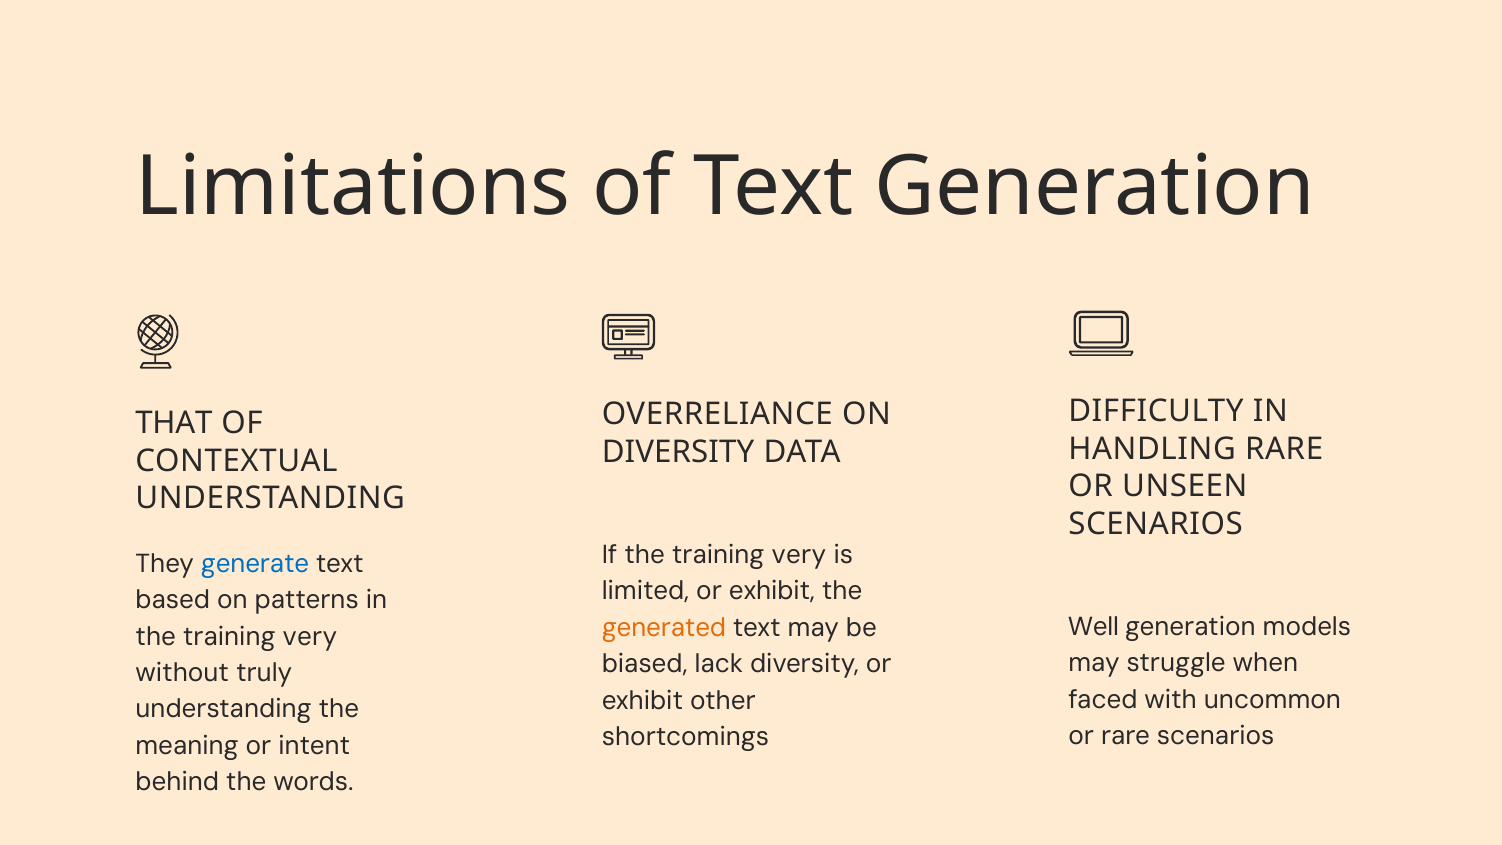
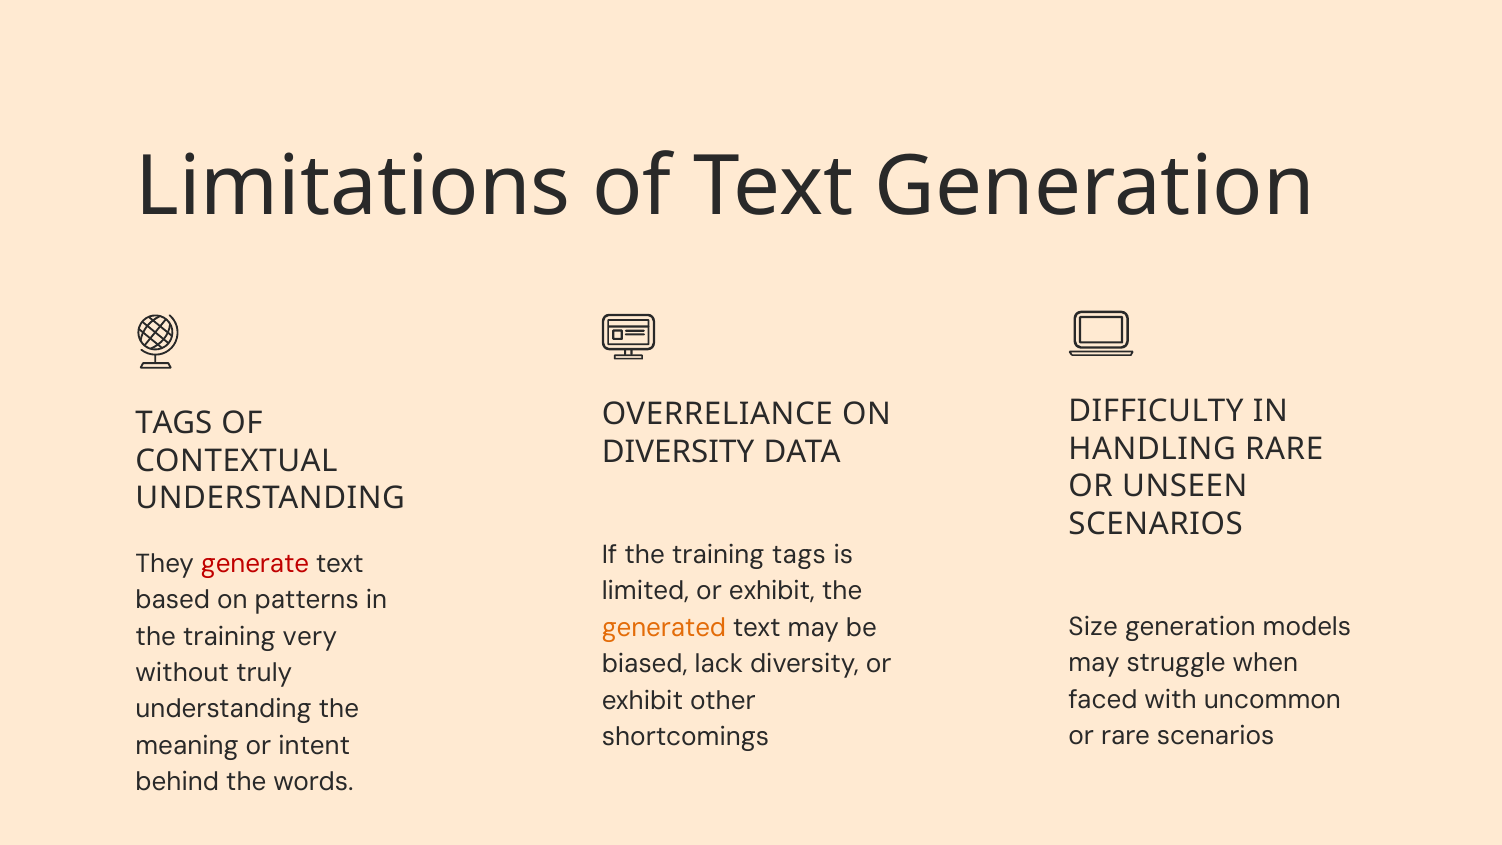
THAT at (174, 423): THAT -> TAGS
If the training very: very -> tags
generate colour: blue -> red
Well: Well -> Size
